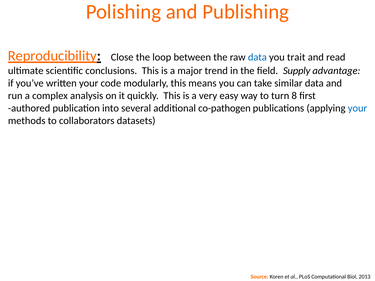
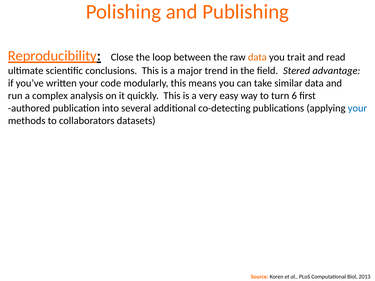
data at (257, 57) colour: blue -> orange
Supply: Supply -> Stered
8: 8 -> 6
co-pathogen: co-pathogen -> co-detecting
